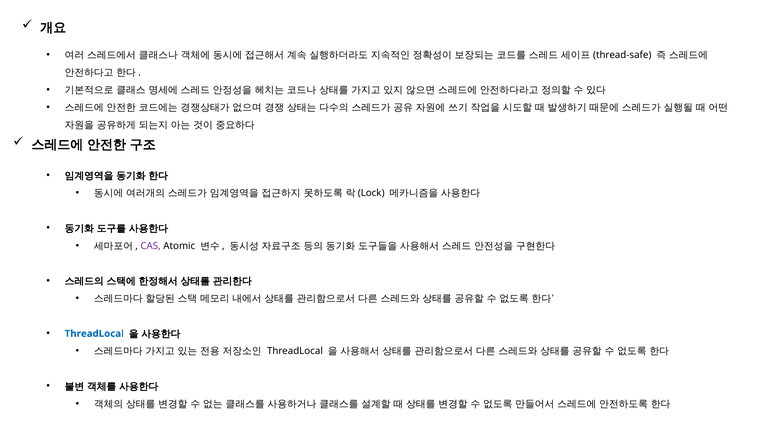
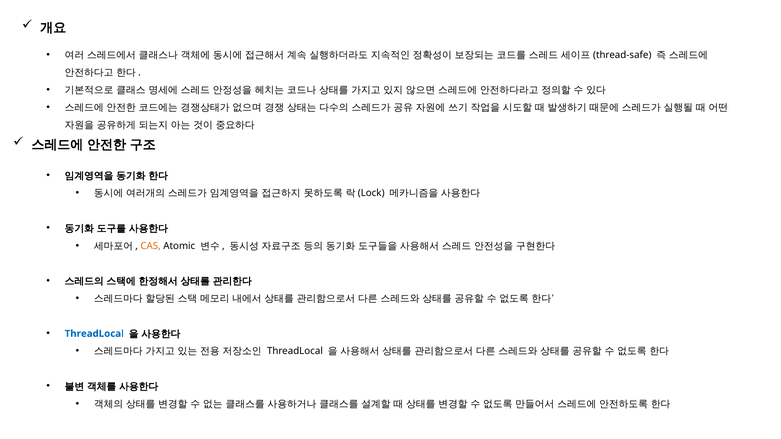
CAS colour: purple -> orange
